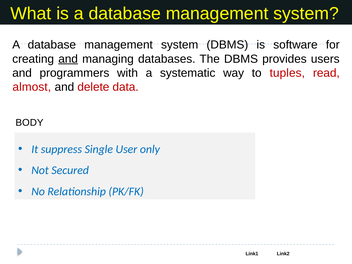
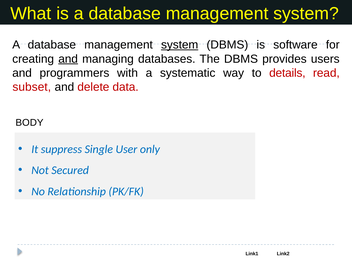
system at (180, 45) underline: none -> present
tuples: tuples -> details
almost: almost -> subset
